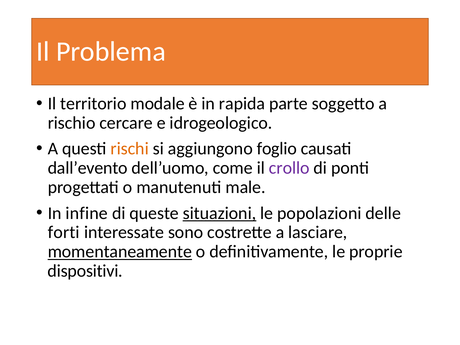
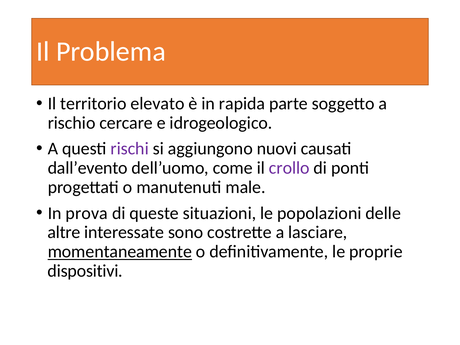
modale: modale -> elevato
rischi colour: orange -> purple
foglio: foglio -> nuovi
infine: infine -> prova
situazioni underline: present -> none
forti: forti -> altre
